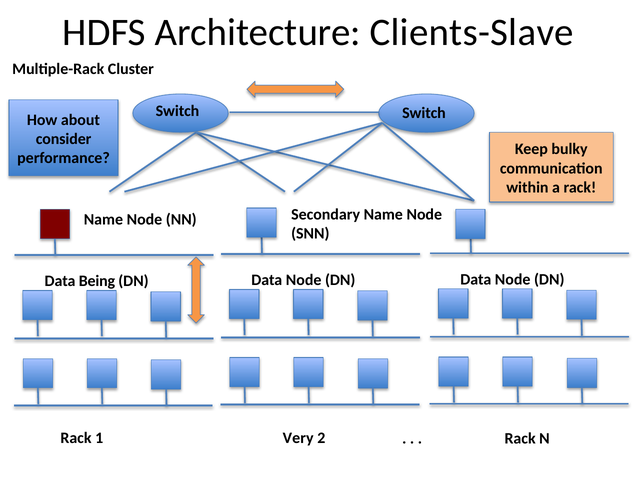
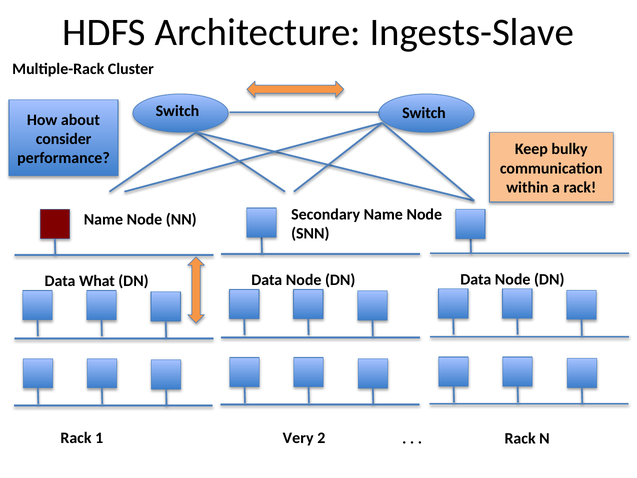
Clients-Slave: Clients-Slave -> Ingests-Slave
Being: Being -> What
